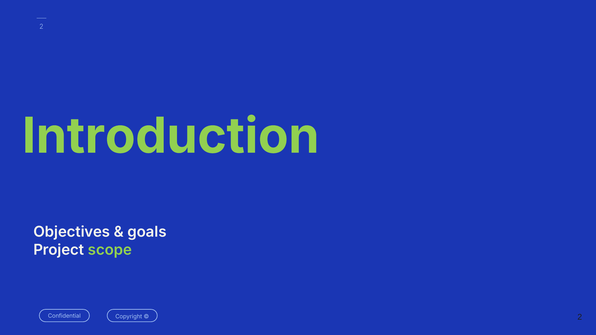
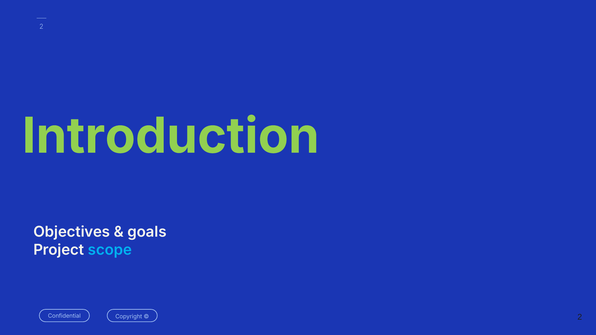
scope colour: light green -> light blue
